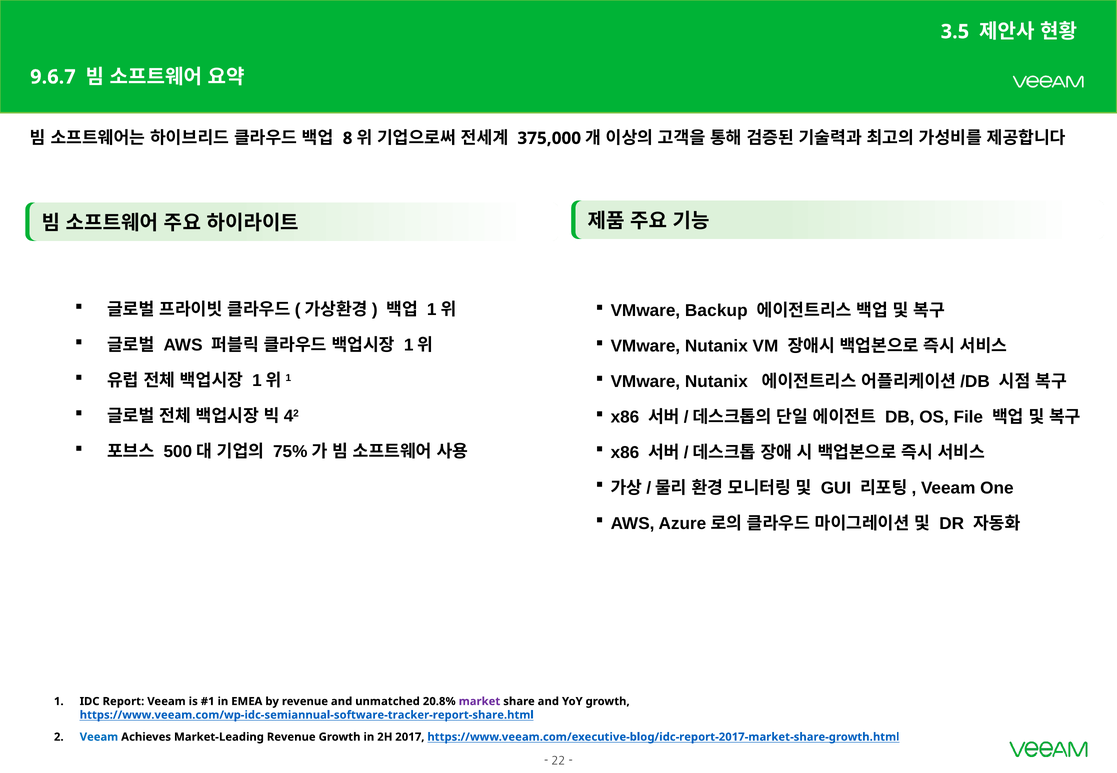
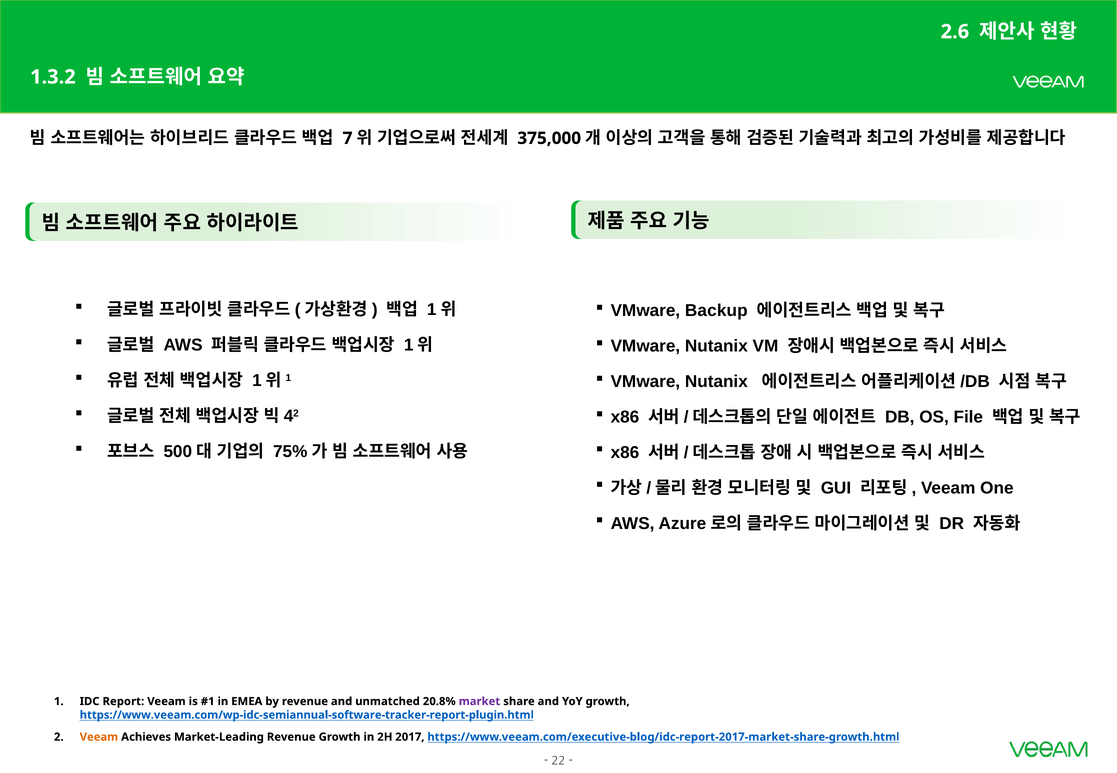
3.5: 3.5 -> 2.6
9.6.7: 9.6.7 -> 1.3.2
8: 8 -> 7
https://www.veeam.com/wp-idc-semiannual-software-tracker-report-share.html: https://www.veeam.com/wp-idc-semiannual-software-tracker-report-share.html -> https://www.veeam.com/wp-idc-semiannual-software-tracker-report-plugin.html
Veeam at (99, 737) colour: blue -> orange
